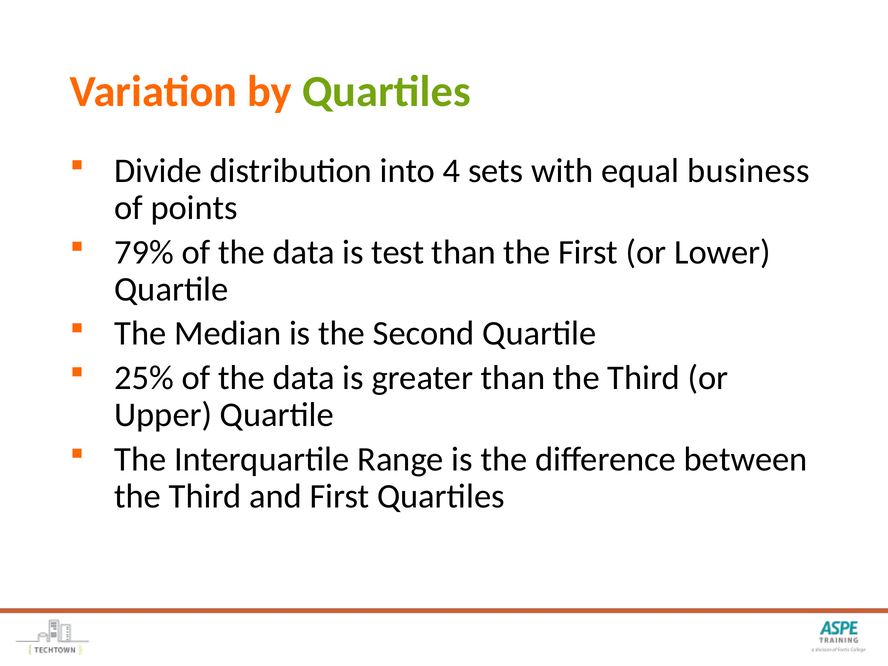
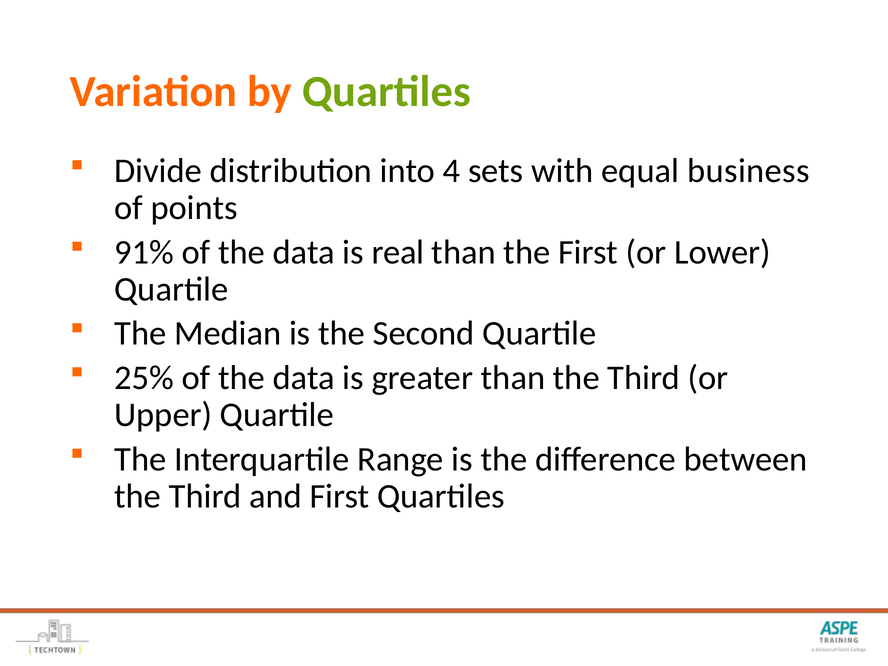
79%: 79% -> 91%
test: test -> real
